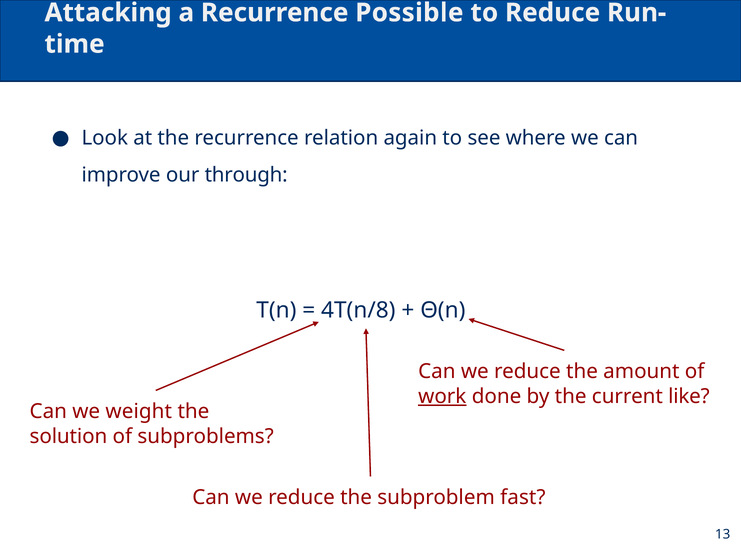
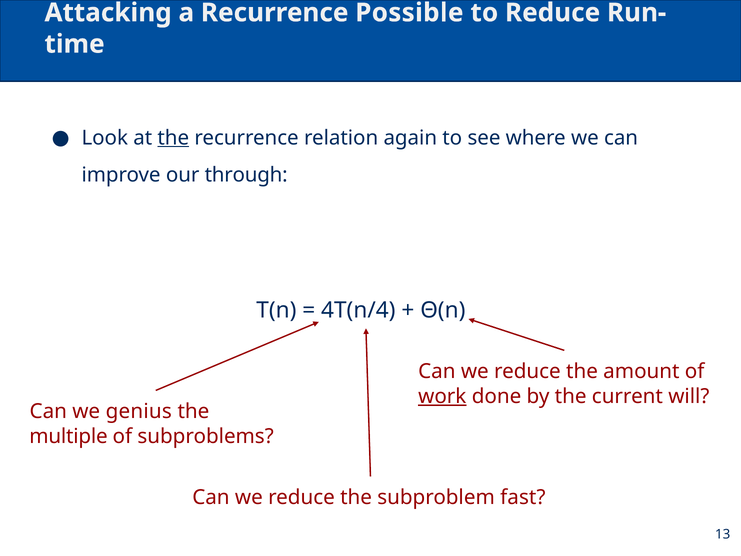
the at (173, 138) underline: none -> present
4T(n/8: 4T(n/8 -> 4T(n/4
like: like -> will
weight: weight -> genius
solution: solution -> multiple
